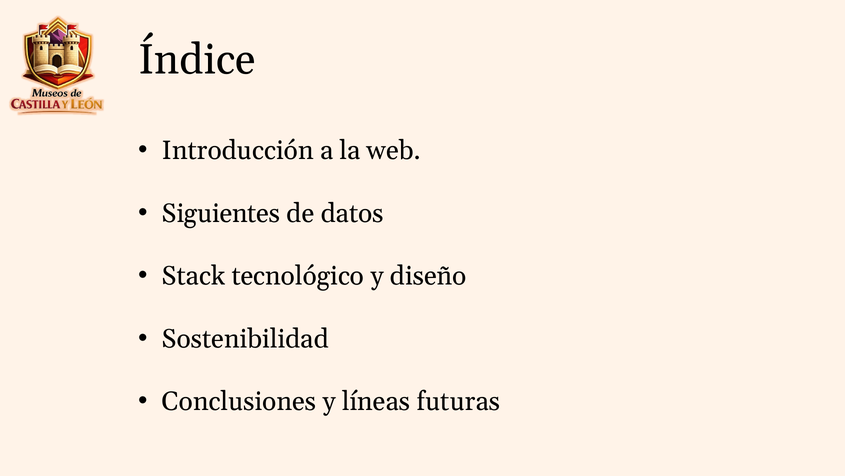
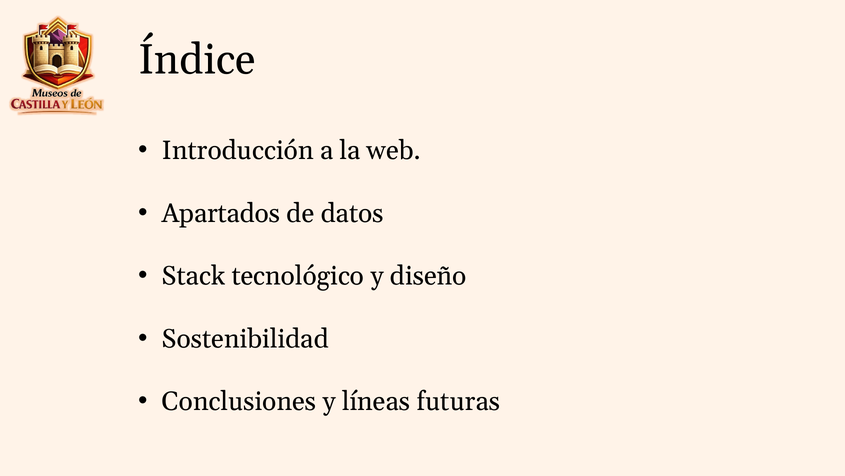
Siguientes: Siguientes -> Apartados
